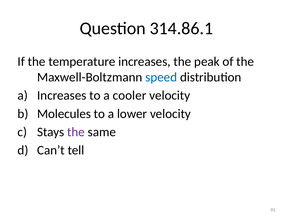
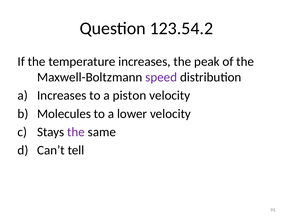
314.86.1: 314.86.1 -> 123.54.2
speed colour: blue -> purple
cooler: cooler -> piston
